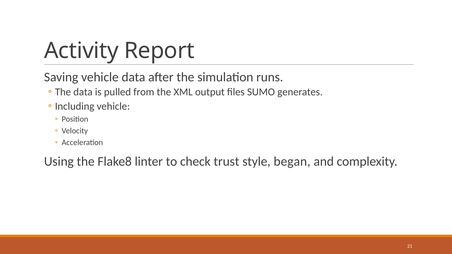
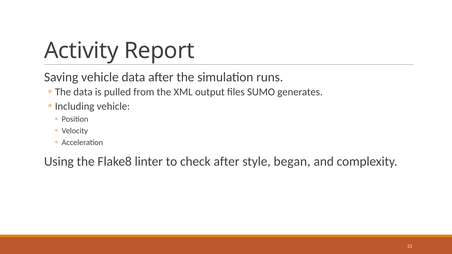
check trust: trust -> after
